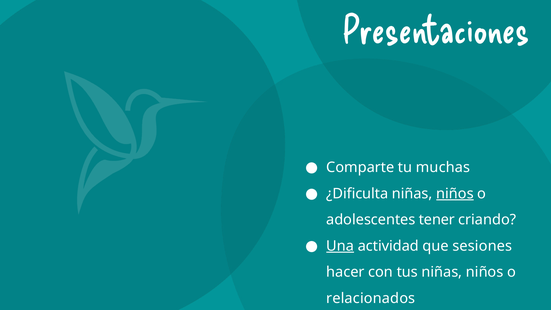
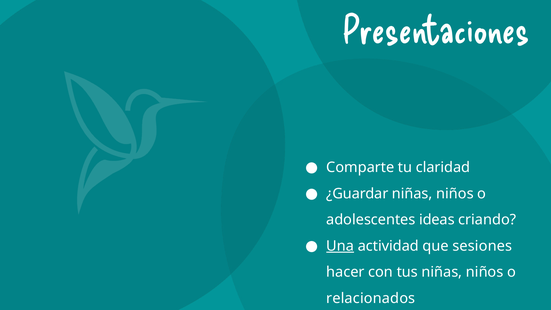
muchas: muchas -> claridad
¿Dificulta: ¿Dificulta -> ¿Guardar
niños at (455, 194) underline: present -> none
tener: tener -> ideas
